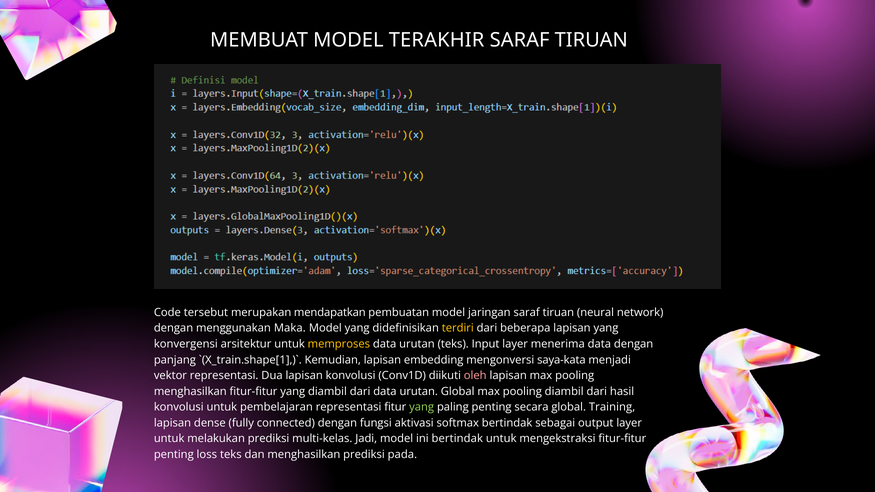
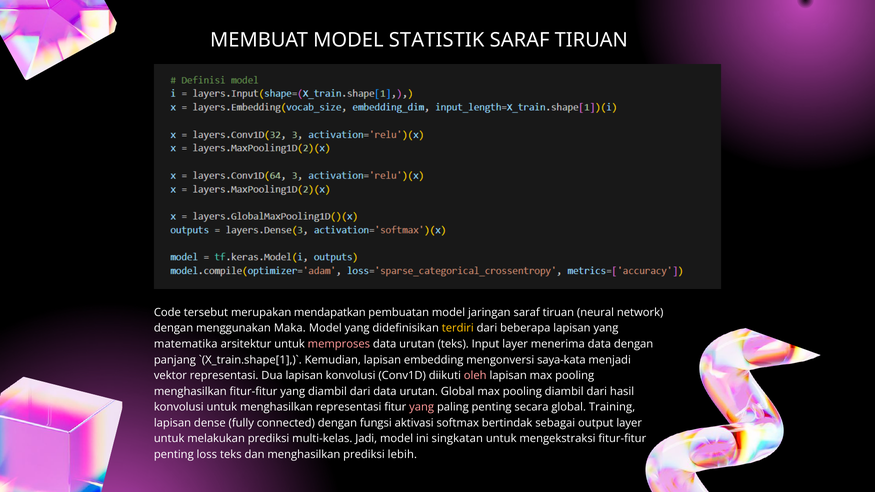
TERAKHIR: TERAKHIR -> STATISTIK
konvergensi: konvergensi -> matematika
memproses colour: yellow -> pink
untuk pembelajaran: pembelajaran -> menghasilkan
yang at (422, 407) colour: light green -> pink
ini bertindak: bertindak -> singkatan
pada: pada -> lebih
